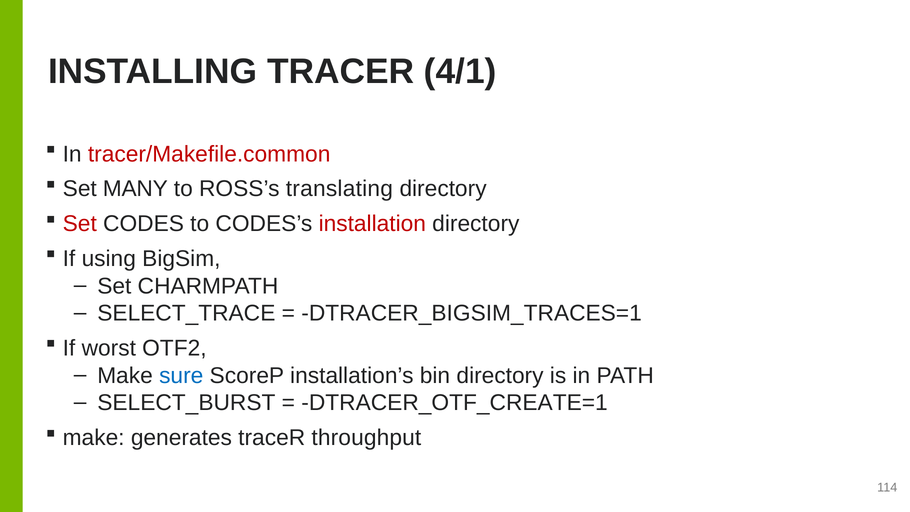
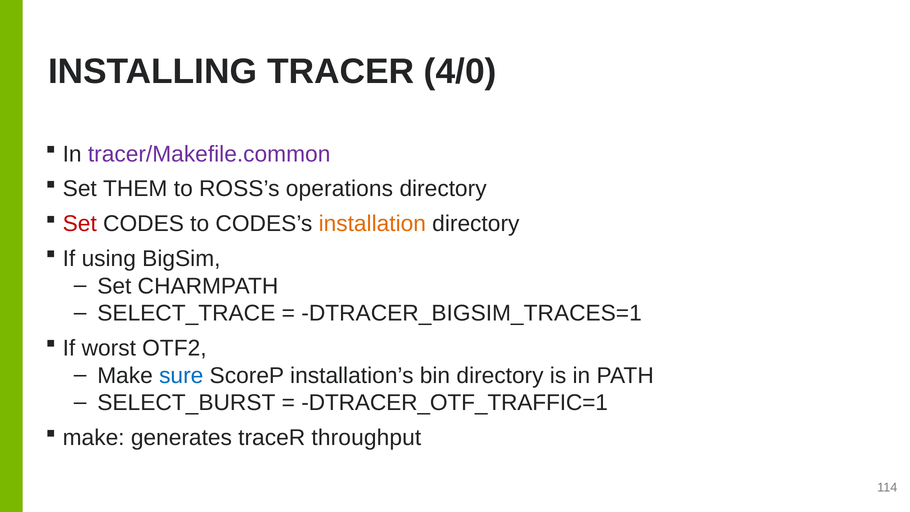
4/1: 4/1 -> 4/0
tracer/Makefile.common colour: red -> purple
MANY: MANY -> THEM
translating: translating -> operations
installation colour: red -> orange
DTRACER_OTF_CREATE=1: DTRACER_OTF_CREATE=1 -> DTRACER_OTF_TRAFFIC=1
